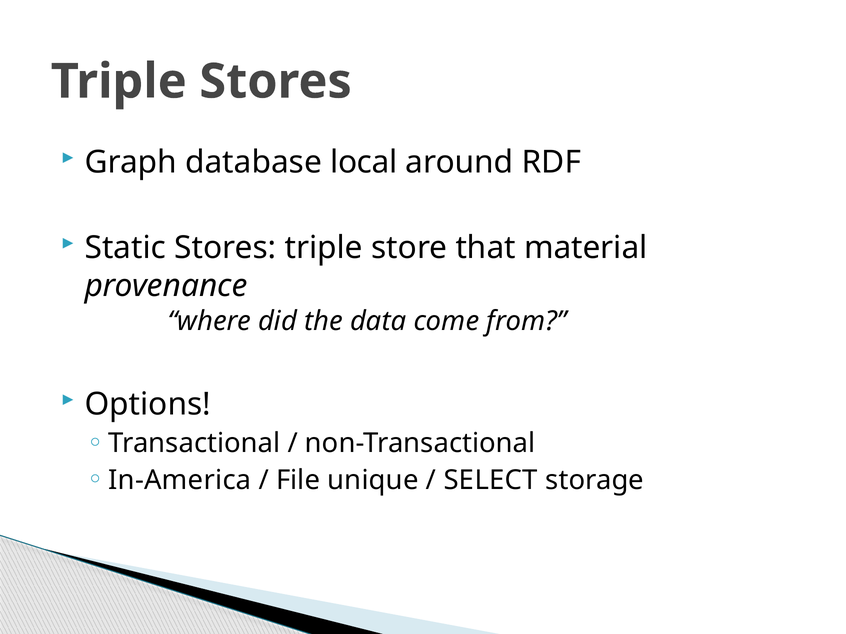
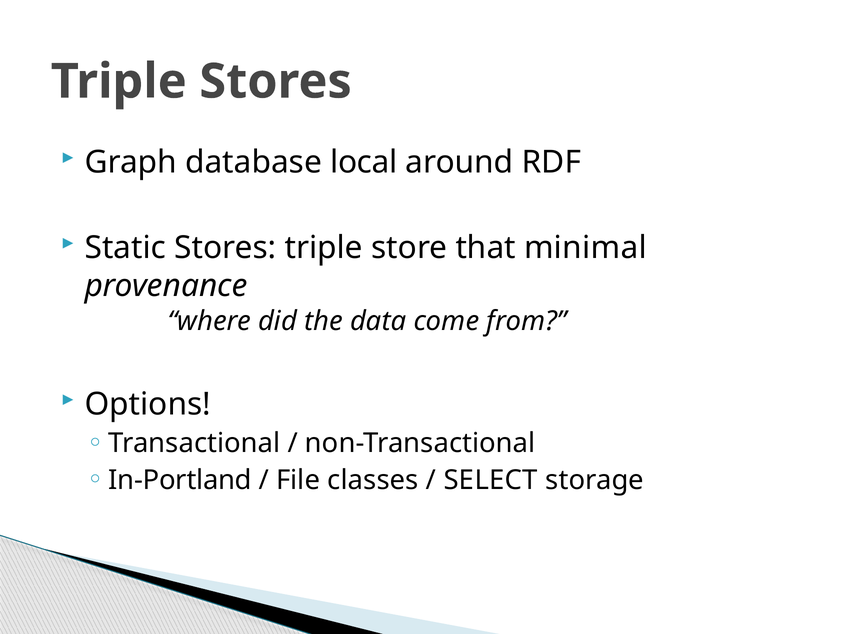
material: material -> minimal
In-America: In-America -> In-Portland
unique: unique -> classes
